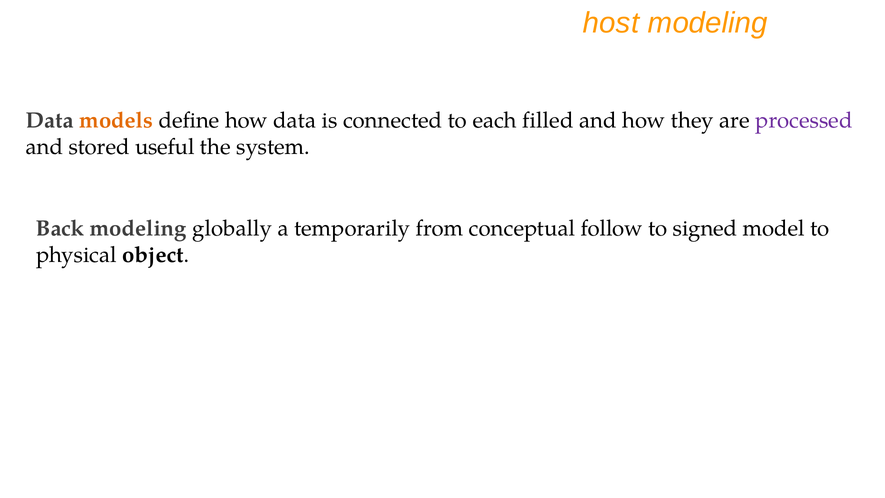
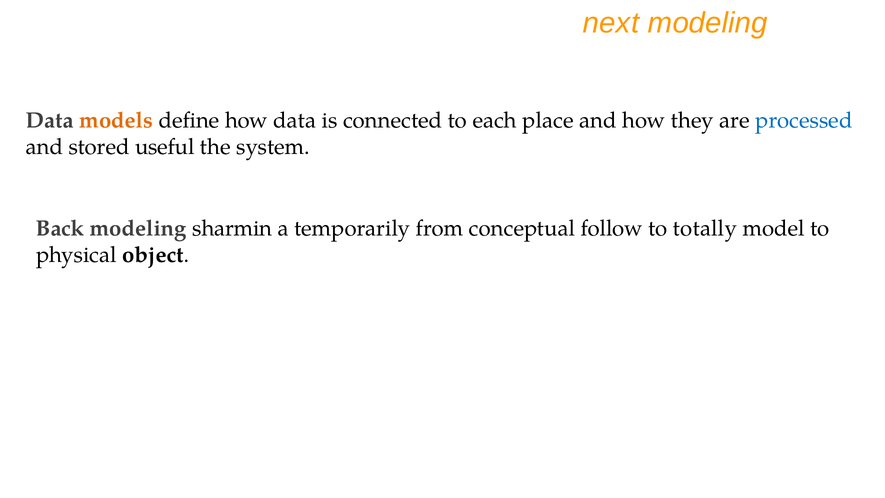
host: host -> next
filled: filled -> place
processed colour: purple -> blue
globally: globally -> sharmin
signed: signed -> totally
